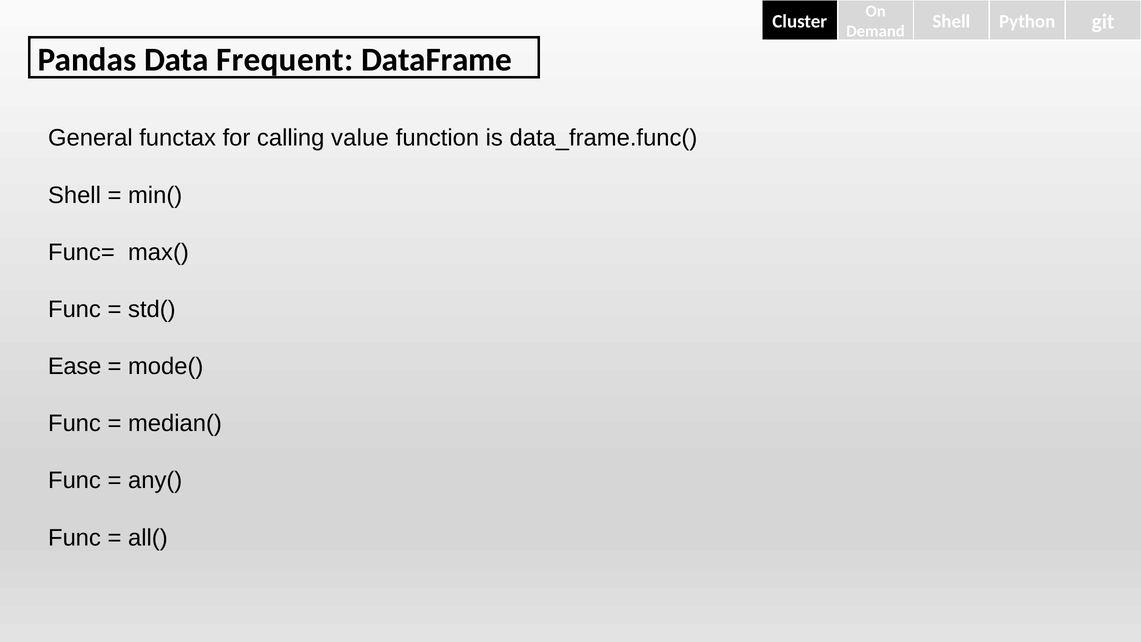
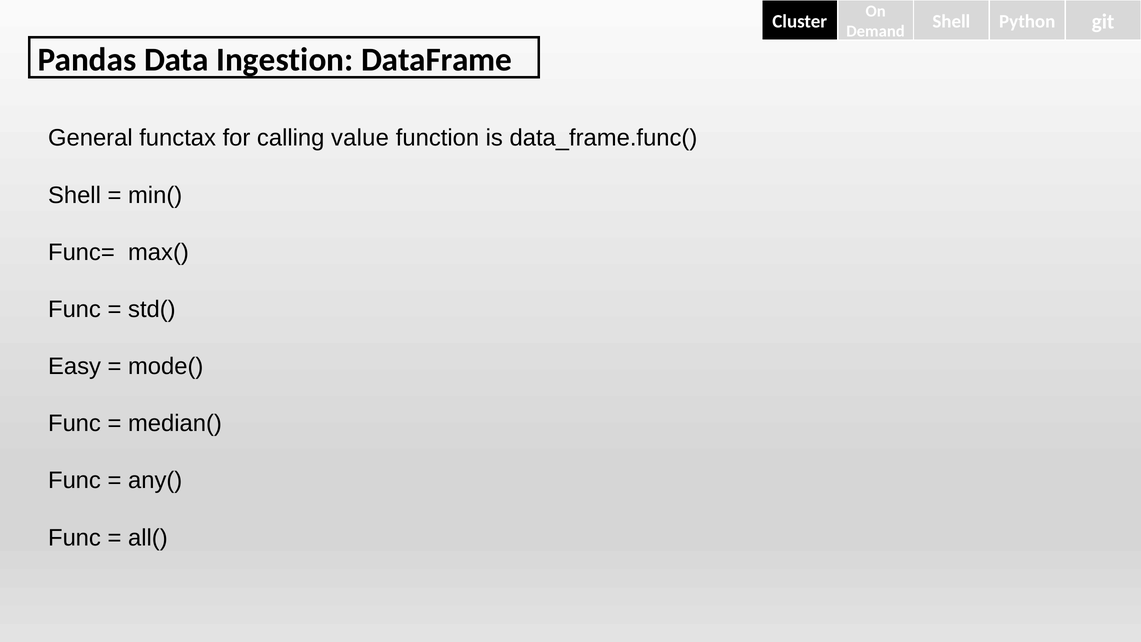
Frequent: Frequent -> Ingestion
Ease: Ease -> Easy
